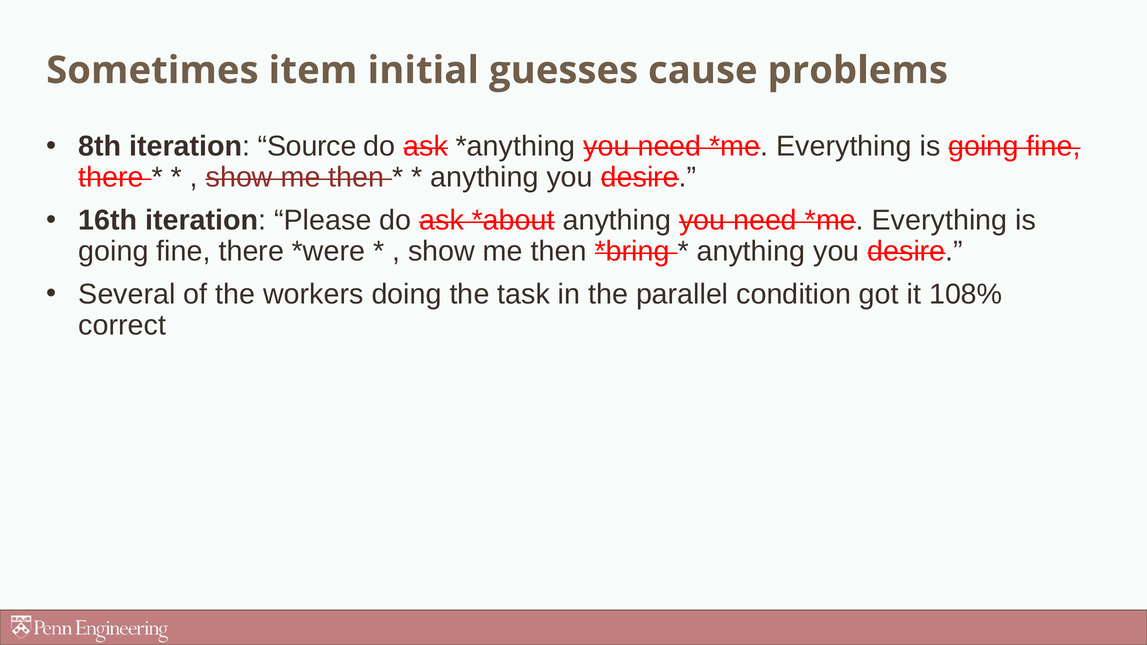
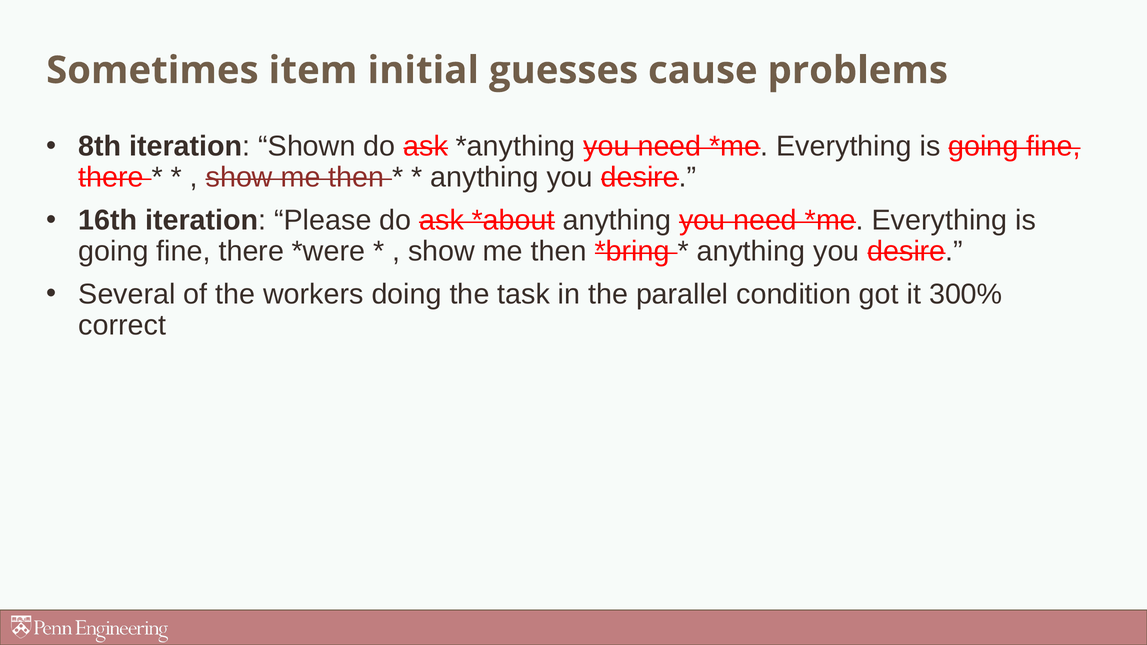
Source: Source -> Shown
108%: 108% -> 300%
